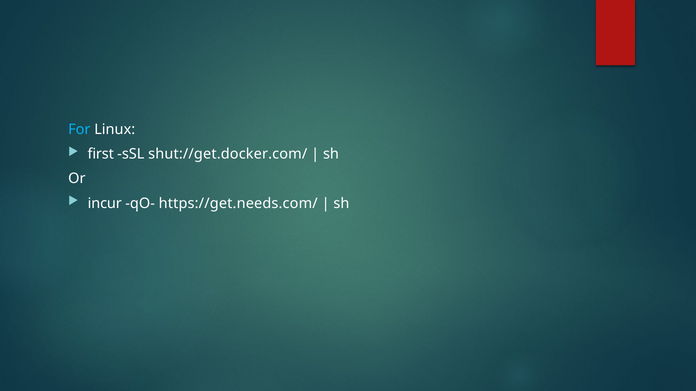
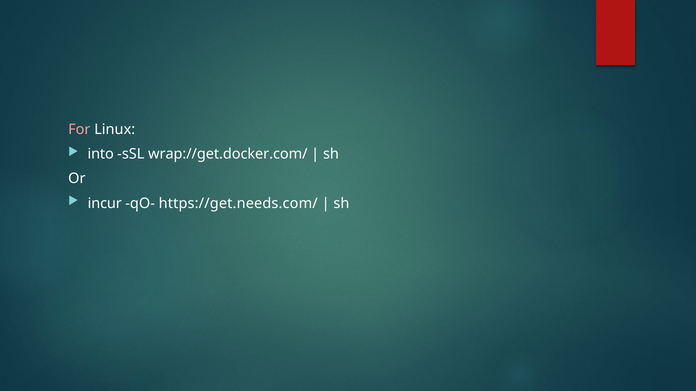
For colour: light blue -> pink
first: first -> into
shut://get.docker.com/: shut://get.docker.com/ -> wrap://get.docker.com/
